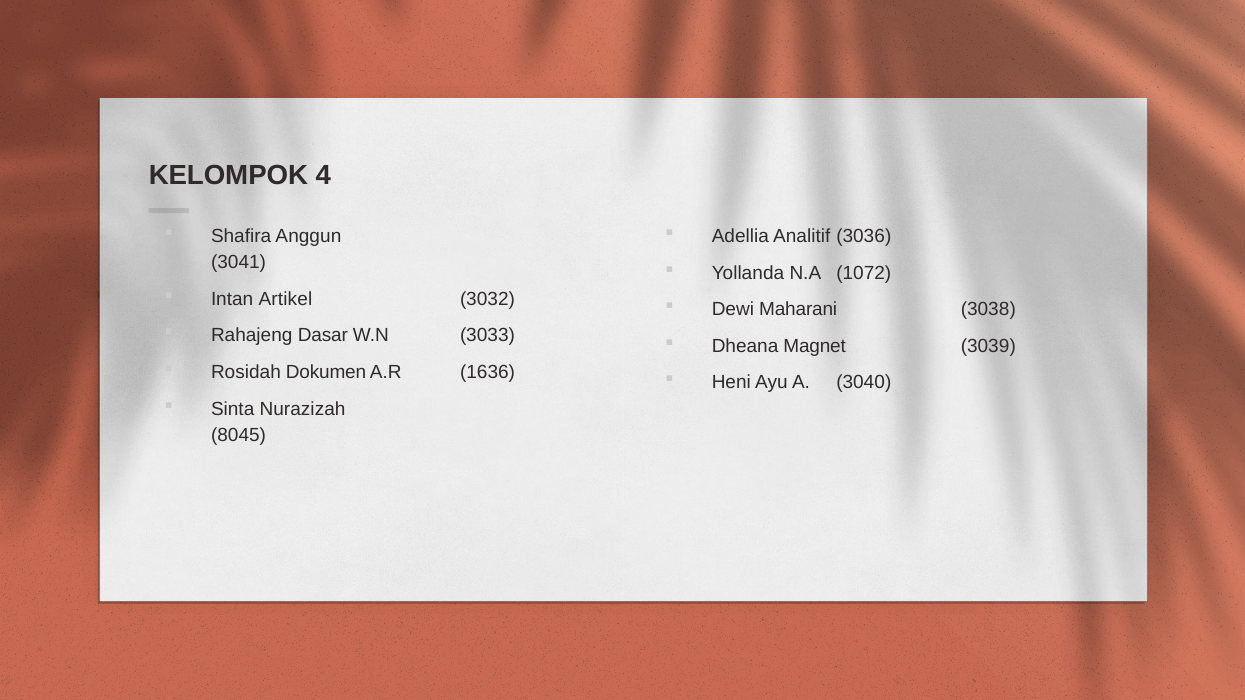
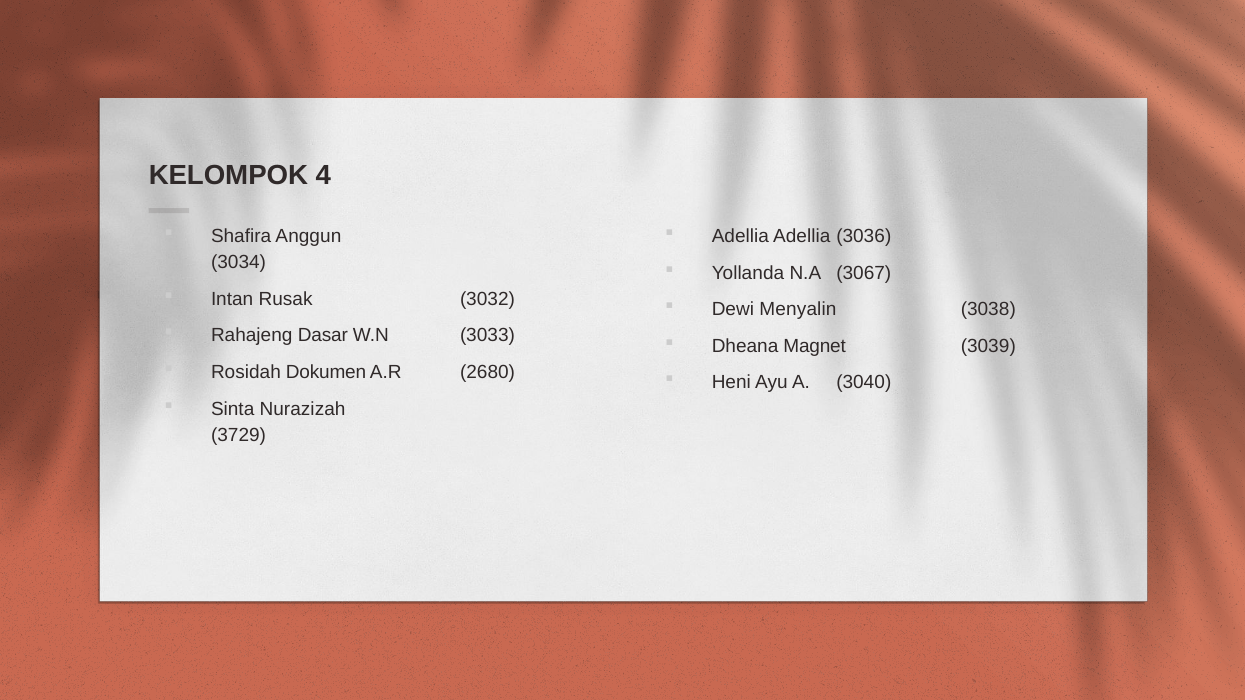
Adellia Analitif: Analitif -> Adellia
3041: 3041 -> 3034
1072: 1072 -> 3067
Artikel: Artikel -> Rusak
Maharani: Maharani -> Menyalin
1636: 1636 -> 2680
8045: 8045 -> 3729
